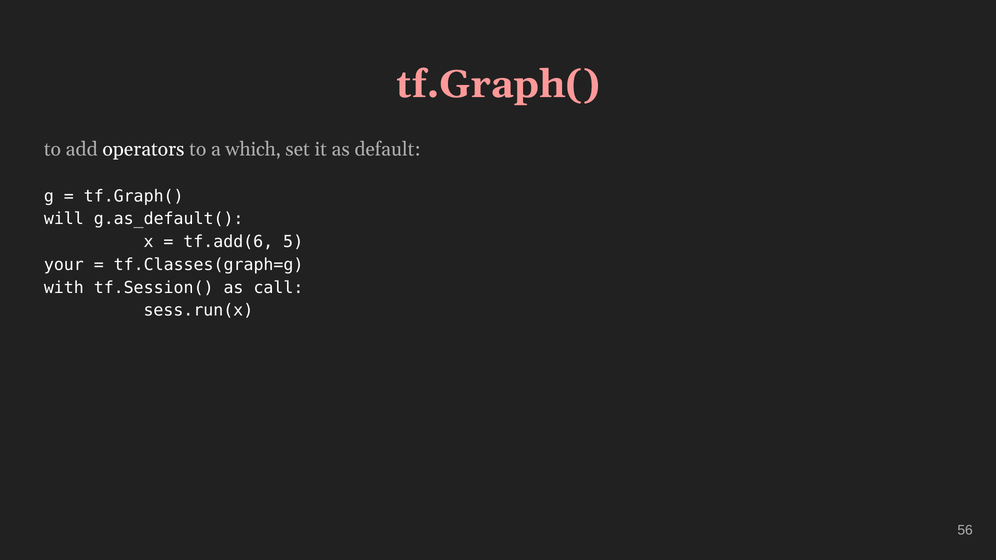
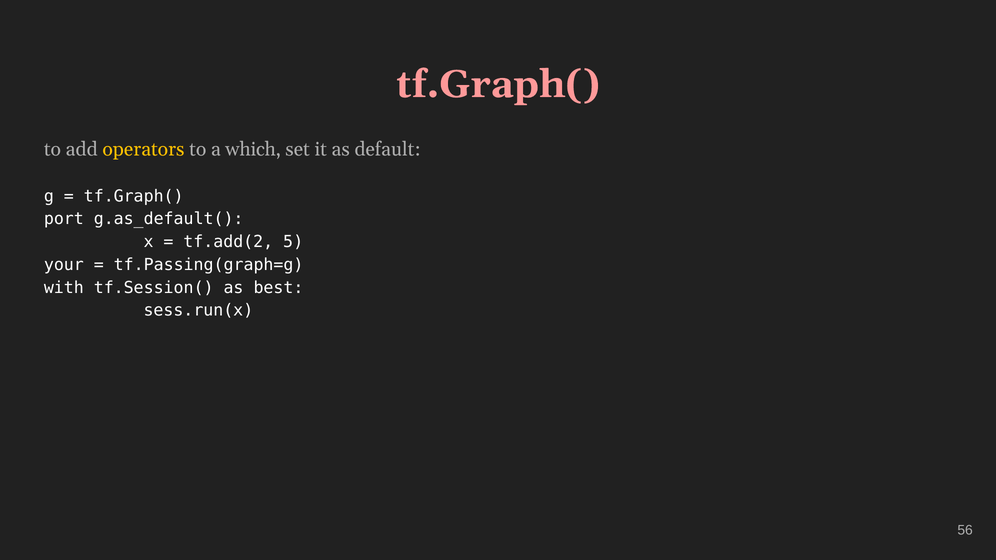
operators colour: white -> yellow
will: will -> port
tf.add(6: tf.add(6 -> tf.add(2
tf.Classes(graph=g: tf.Classes(graph=g -> tf.Passing(graph=g
call: call -> best
